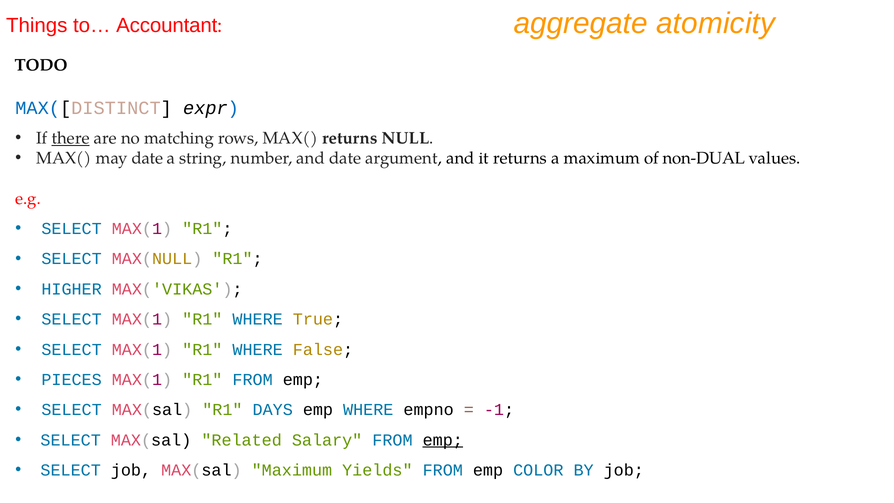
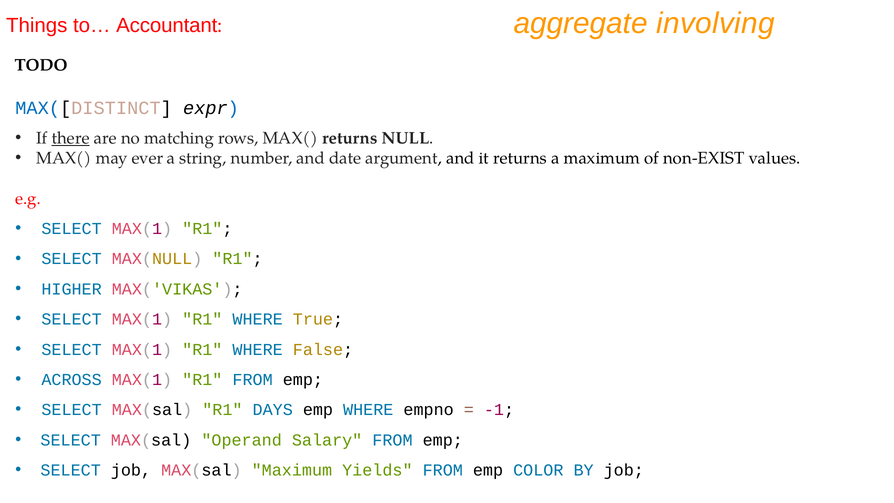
atomicity: atomicity -> involving
may date: date -> ever
non-DUAL: non-DUAL -> non-EXIST
PIECES: PIECES -> ACROSS
Related: Related -> Operand
emp at (443, 440) underline: present -> none
